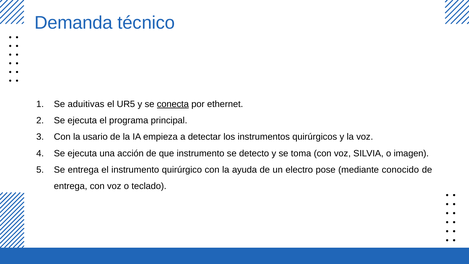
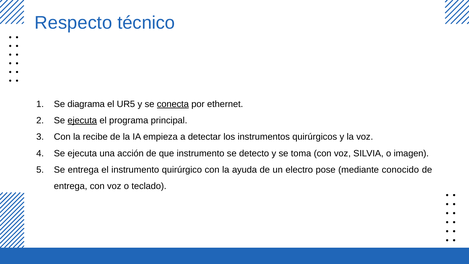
Demanda: Demanda -> Respecto
aduitivas: aduitivas -> diagrama
ejecuta at (82, 120) underline: none -> present
usario: usario -> recibe
